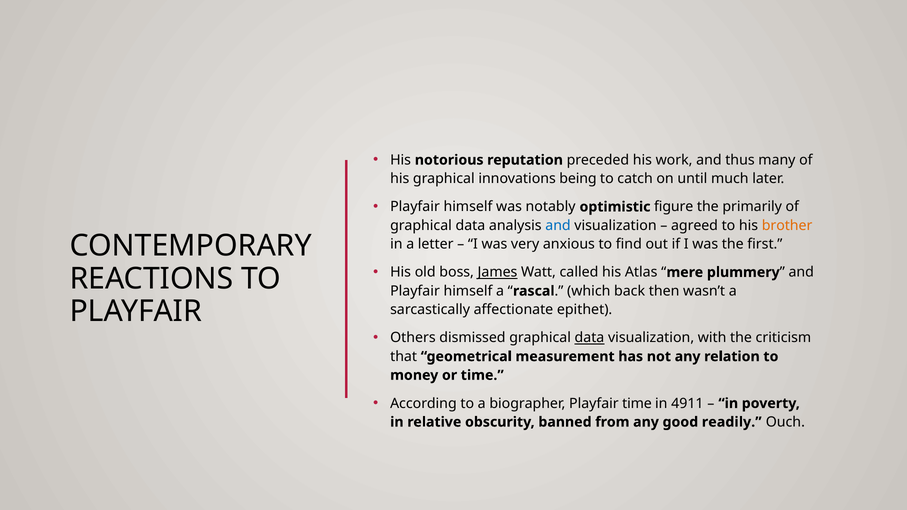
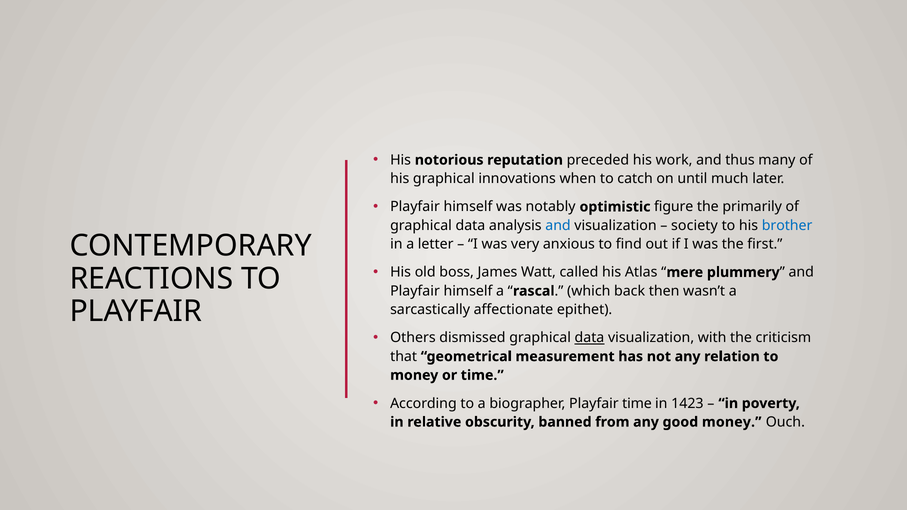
being: being -> when
agreed: agreed -> society
brother colour: orange -> blue
James underline: present -> none
4911: 4911 -> 1423
good readily: readily -> money
